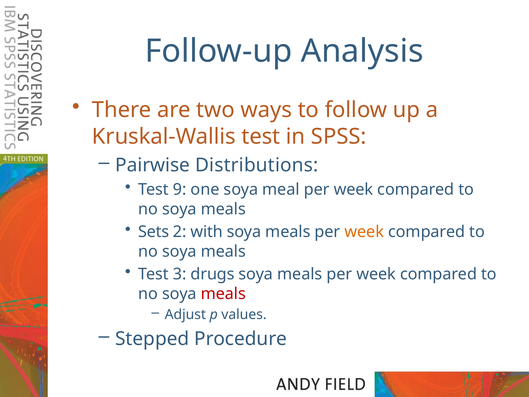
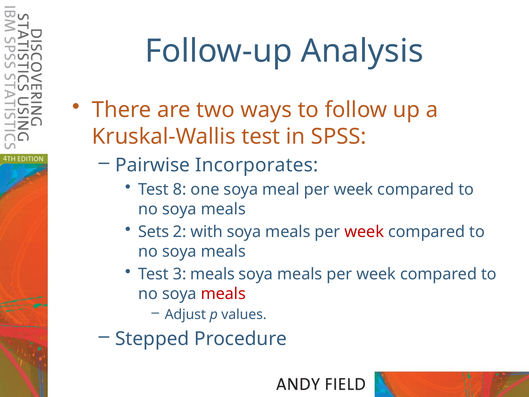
Distributions: Distributions -> Incorporates
9: 9 -> 8
week at (364, 232) colour: orange -> red
3 drugs: drugs -> meals
